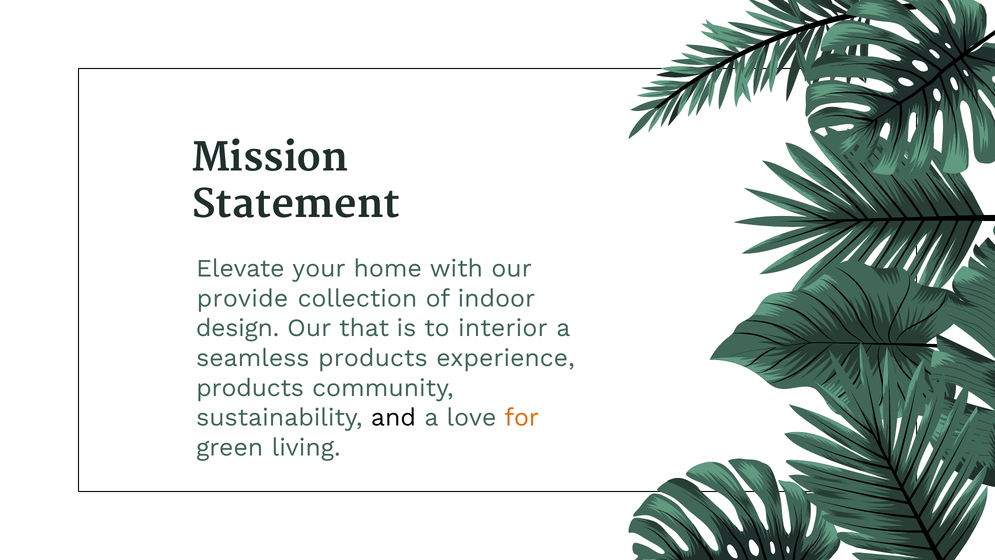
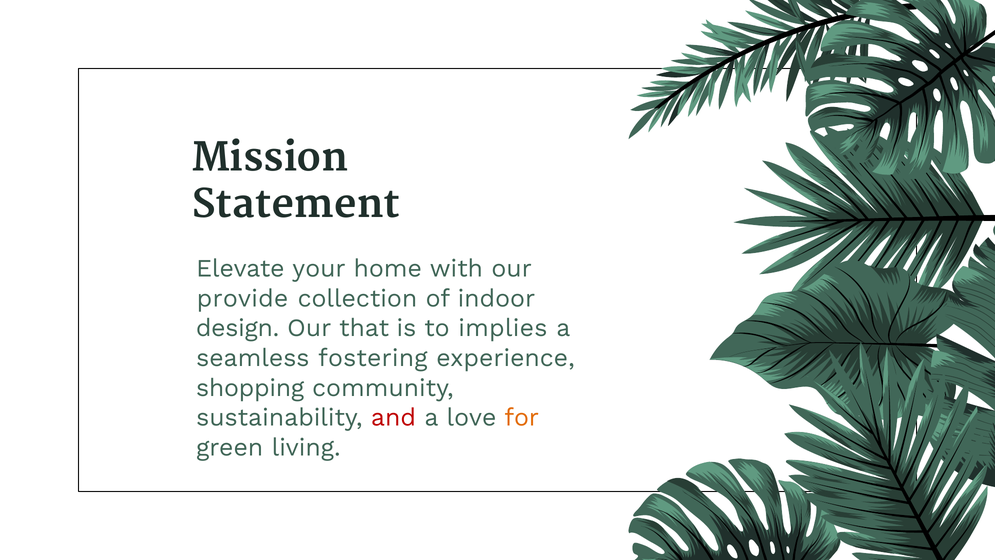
interior: interior -> implies
seamless products: products -> fostering
products at (250, 388): products -> shopping
and colour: black -> red
